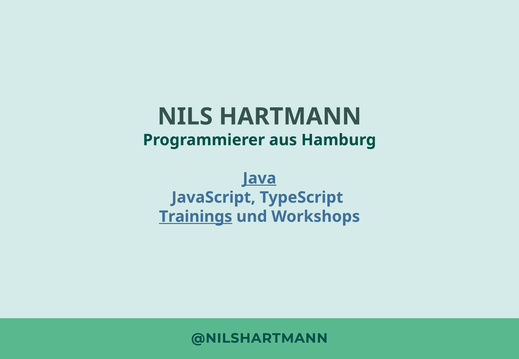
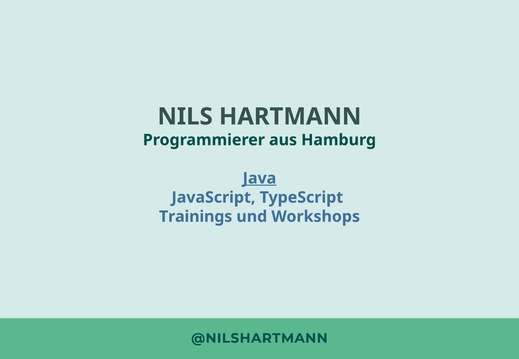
Trainings underline: present -> none
